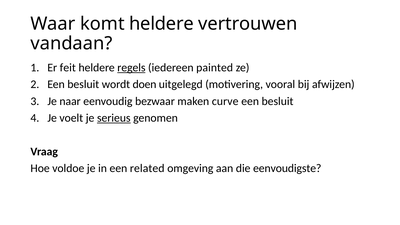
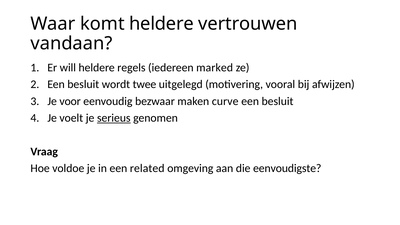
feit: feit -> will
regels underline: present -> none
painted: painted -> marked
doen: doen -> twee
naar: naar -> voor
